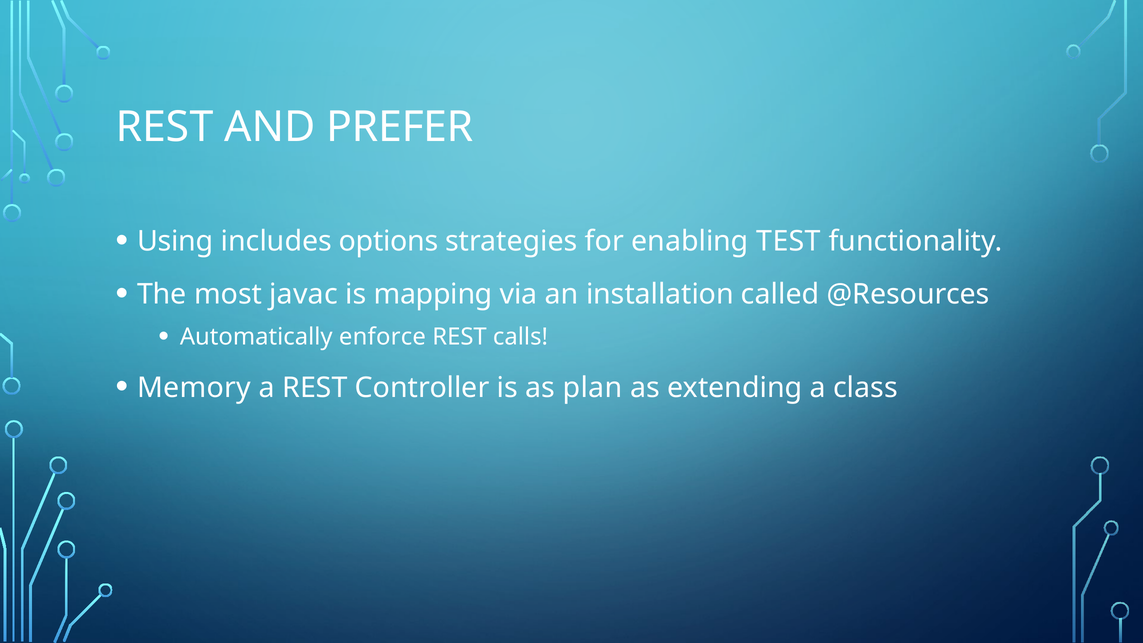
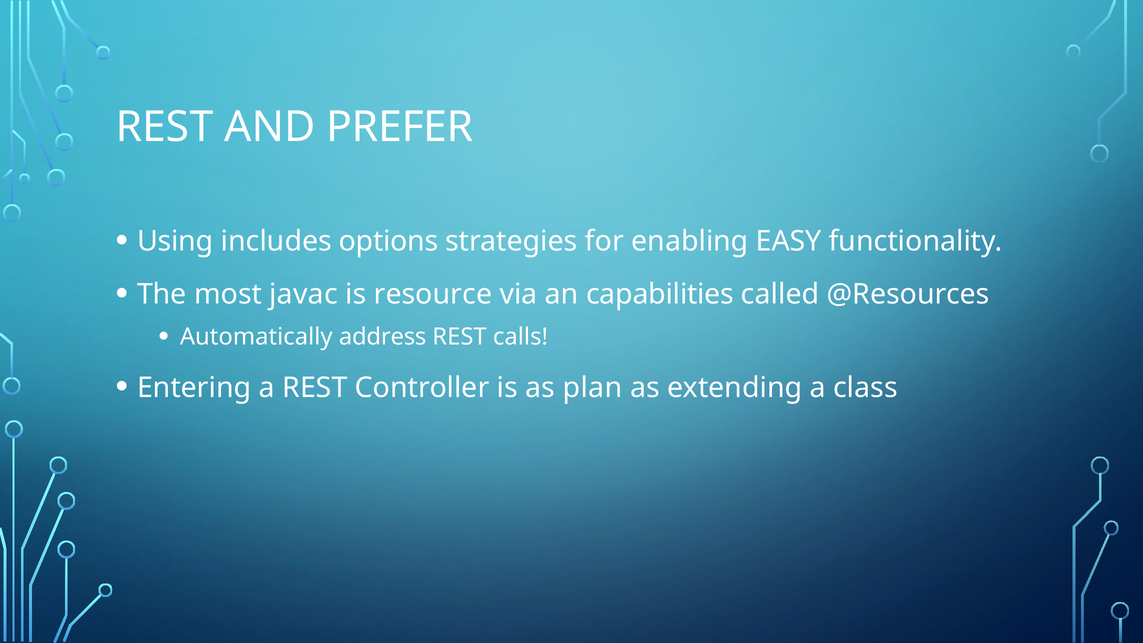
TEST: TEST -> EASY
mapping: mapping -> resource
installation: installation -> capabilities
enforce: enforce -> address
Memory: Memory -> Entering
